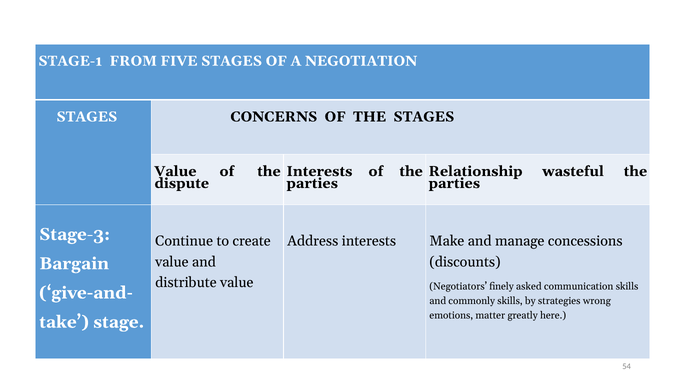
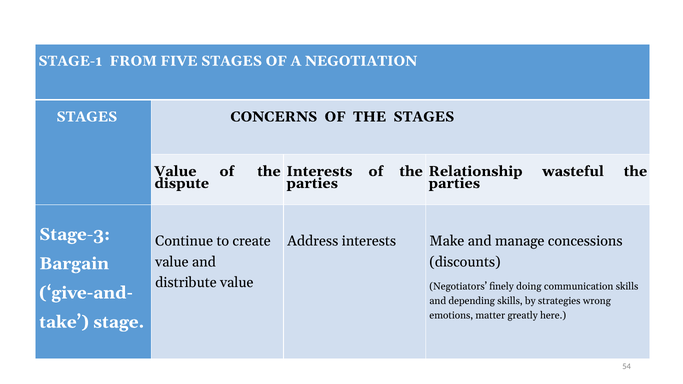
asked: asked -> doing
commonly: commonly -> depending
